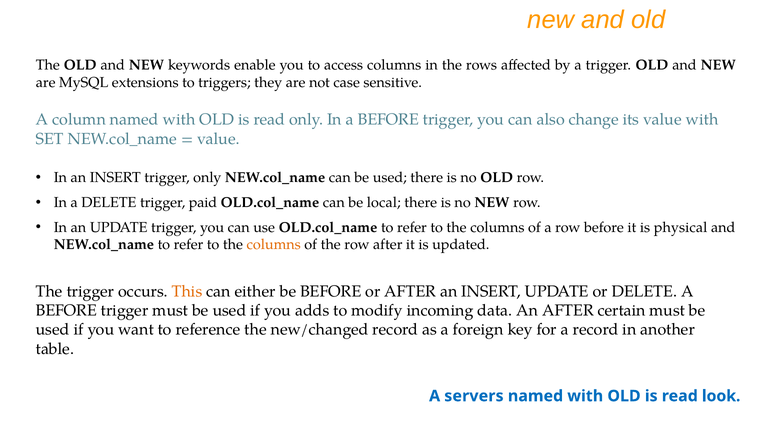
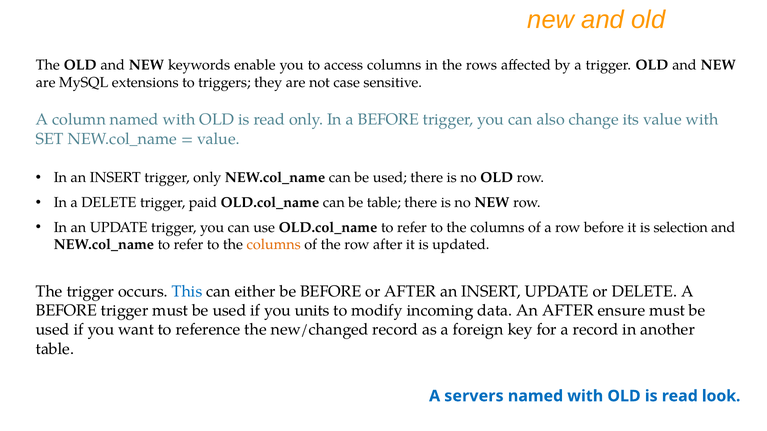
be local: local -> table
physical: physical -> selection
This colour: orange -> blue
adds: adds -> units
certain: certain -> ensure
